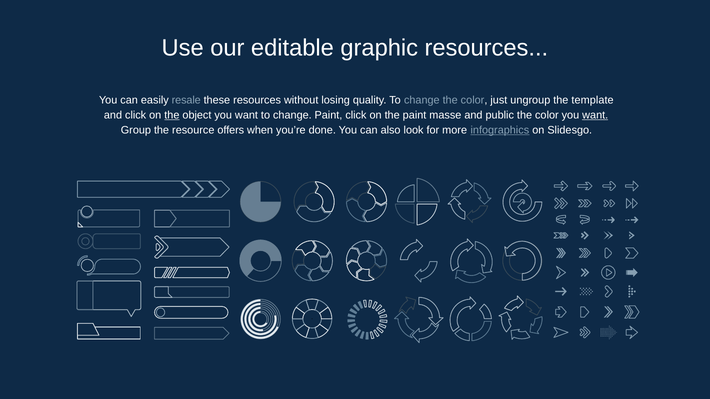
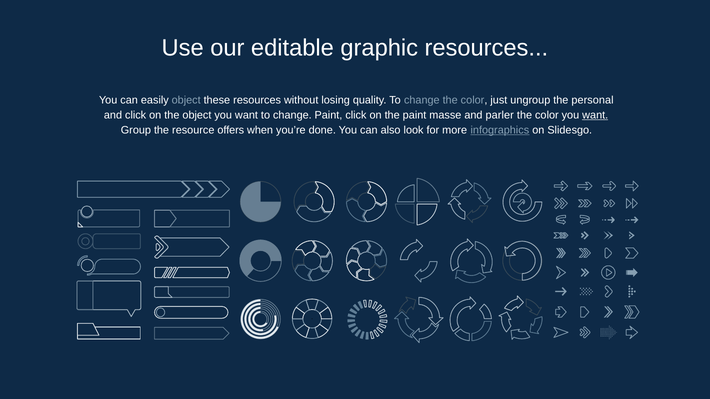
easily resale: resale -> object
template: template -> personal
the at (172, 115) underline: present -> none
public: public -> parler
